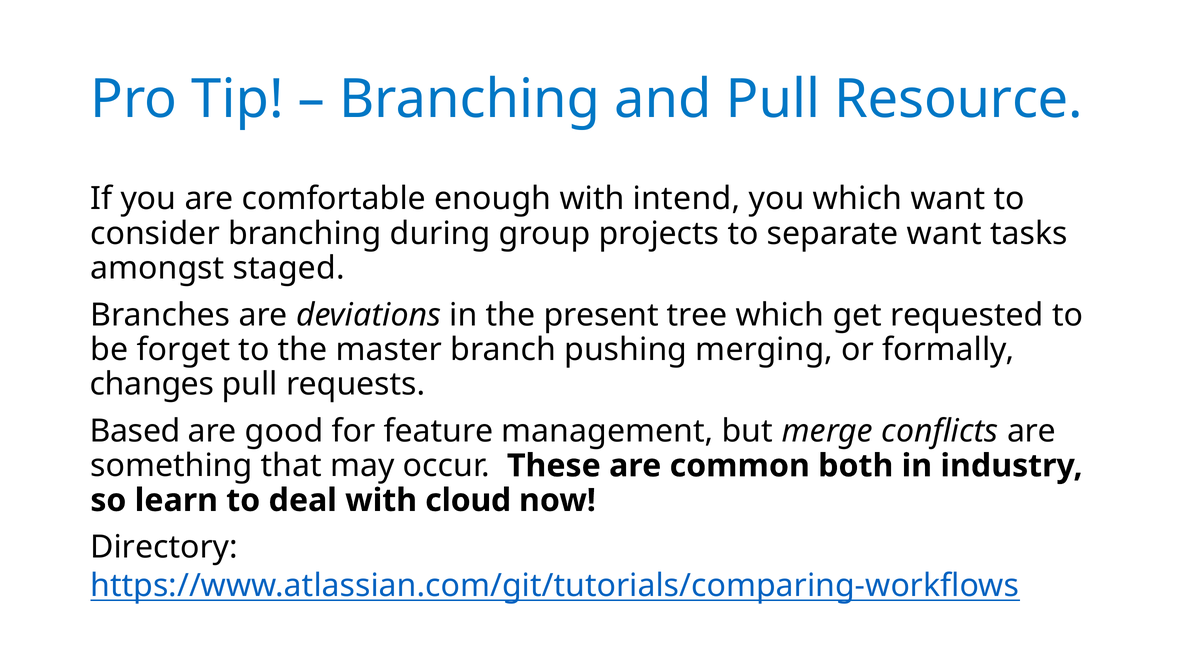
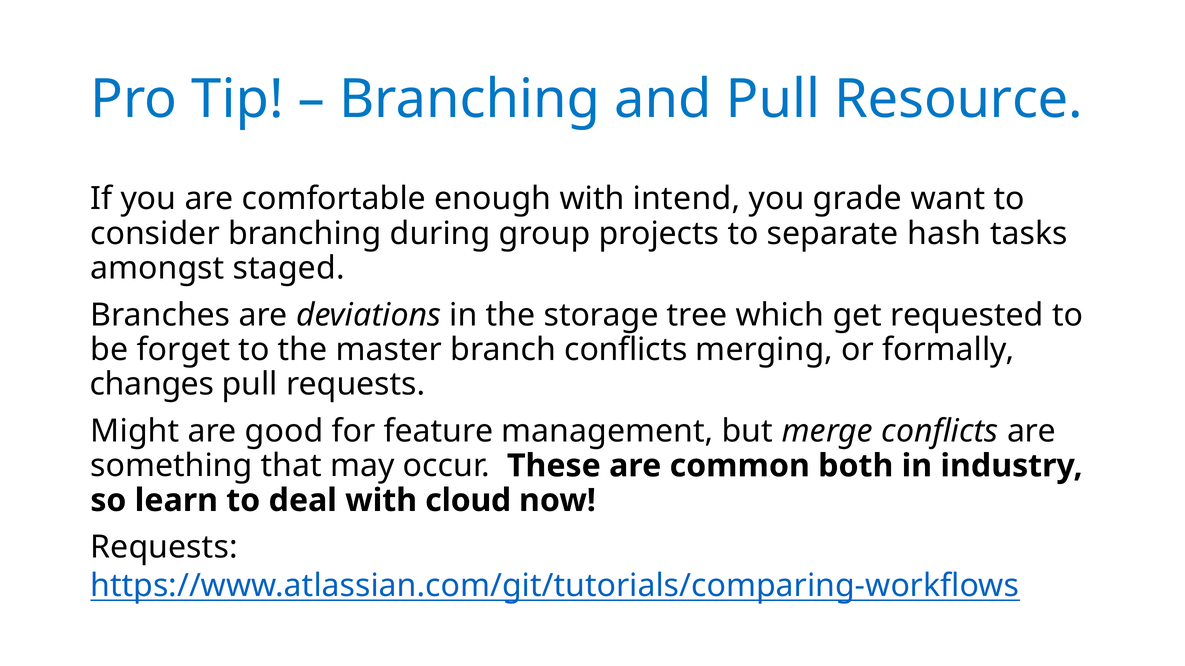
you which: which -> grade
separate want: want -> hash
present: present -> storage
branch pushing: pushing -> conflicts
Based: Based -> Might
Directory at (164, 548): Directory -> Requests
